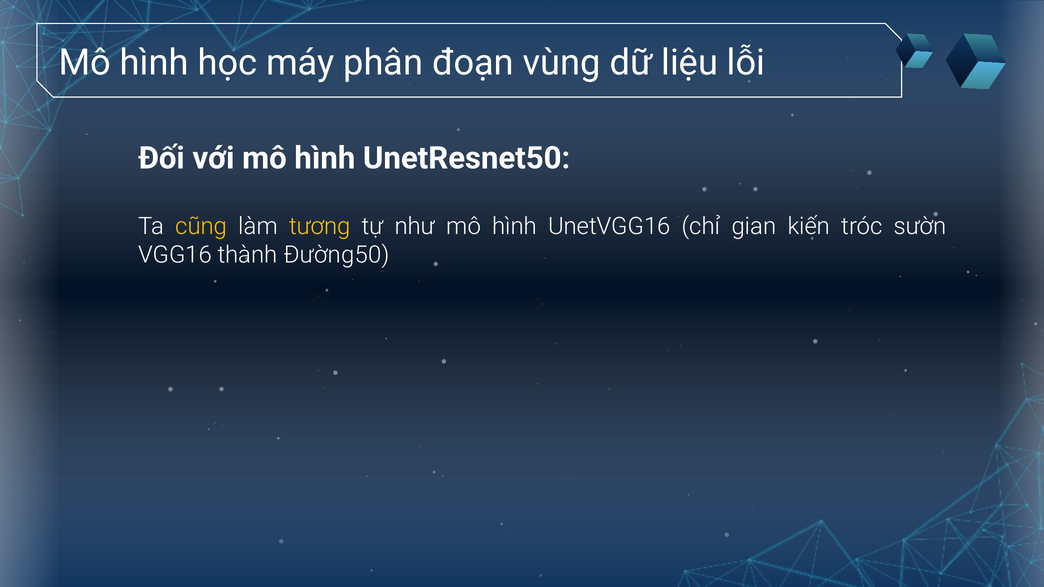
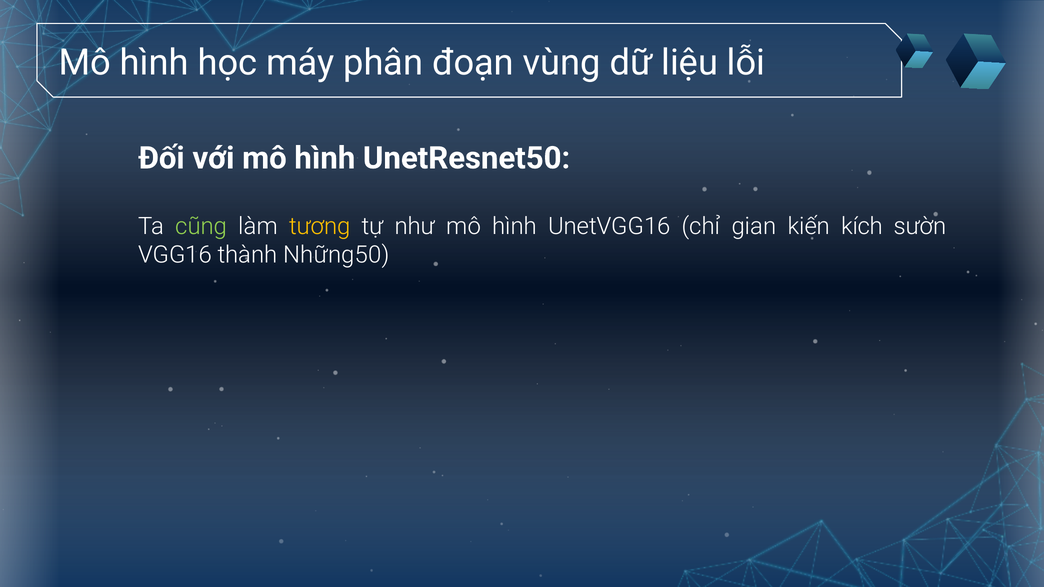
cũng colour: yellow -> light green
tróc: tróc -> kích
Đường50: Đường50 -> Những50
